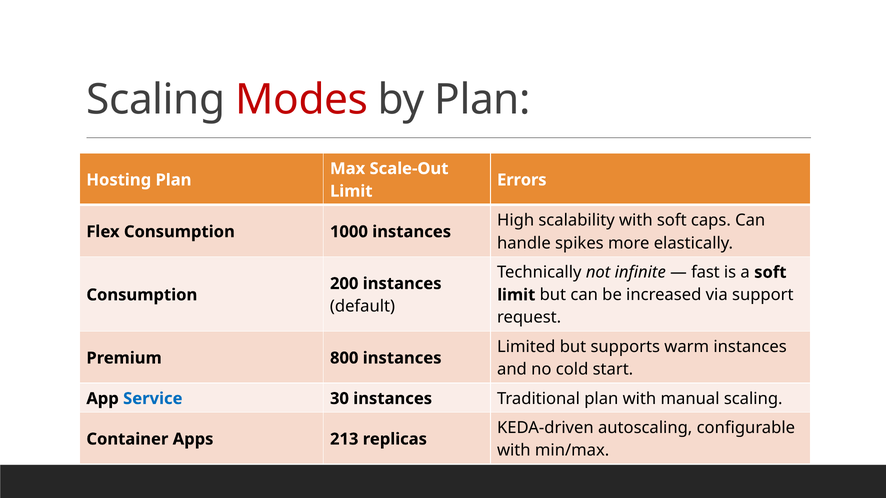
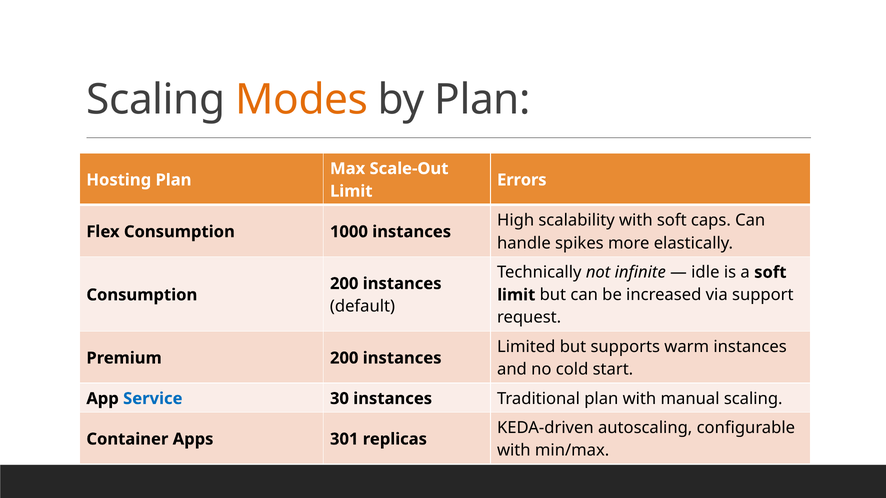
Modes colour: red -> orange
fast: fast -> idle
Premium 800: 800 -> 200
213: 213 -> 301
